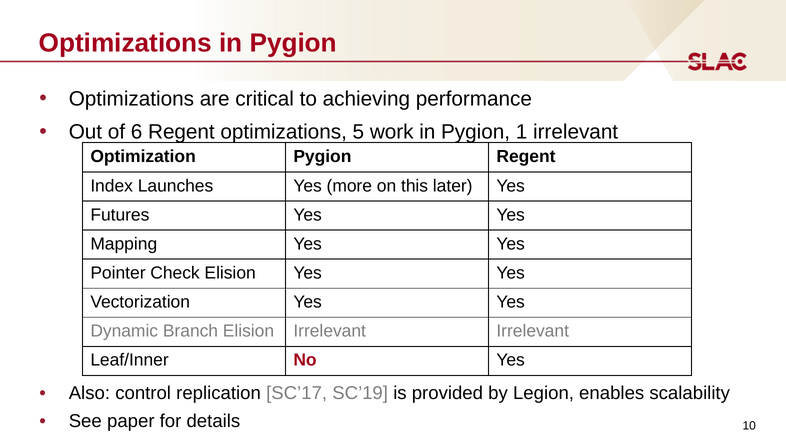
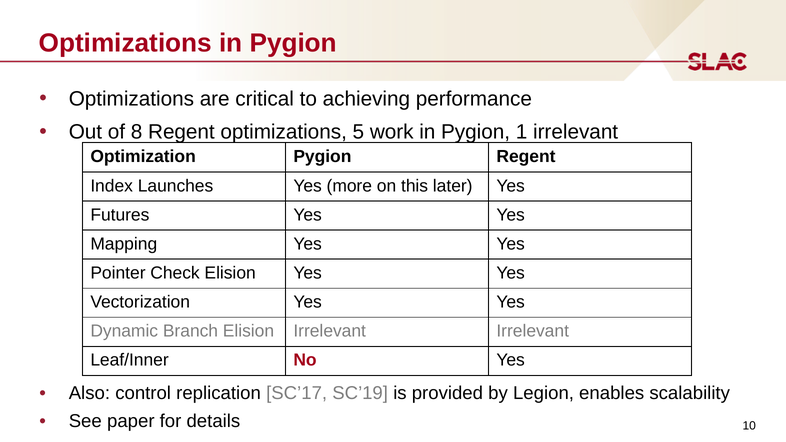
6: 6 -> 8
